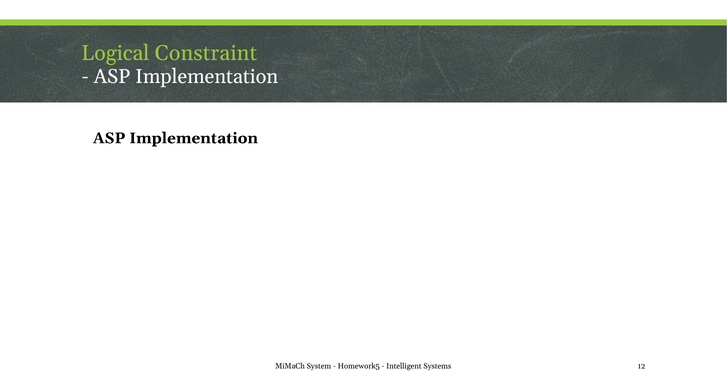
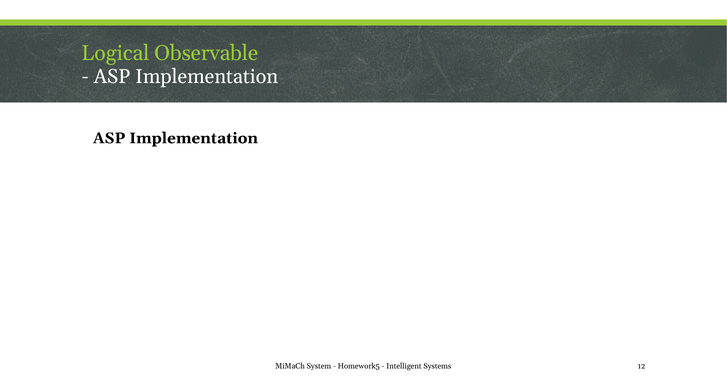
Constraint: Constraint -> Observable
